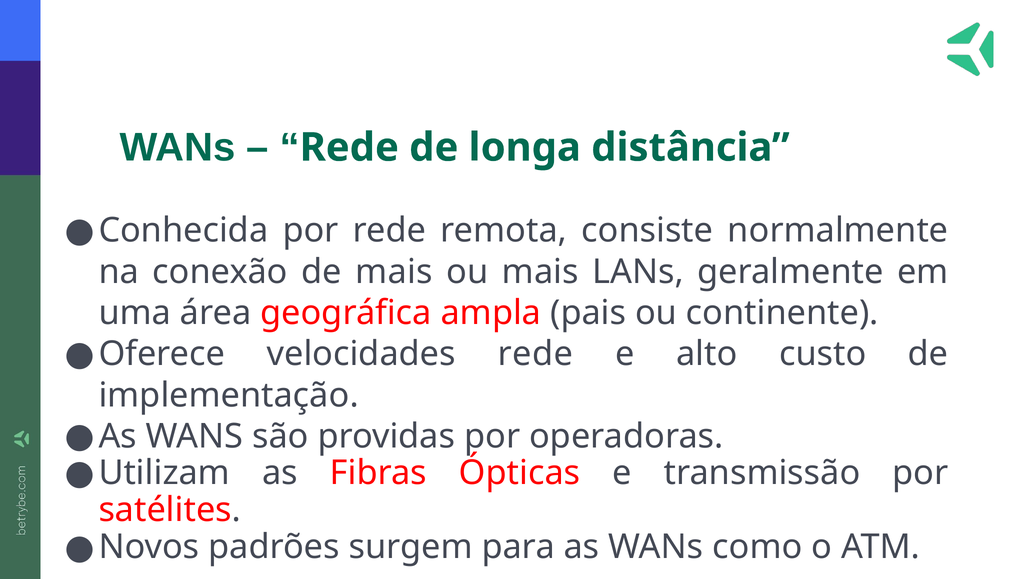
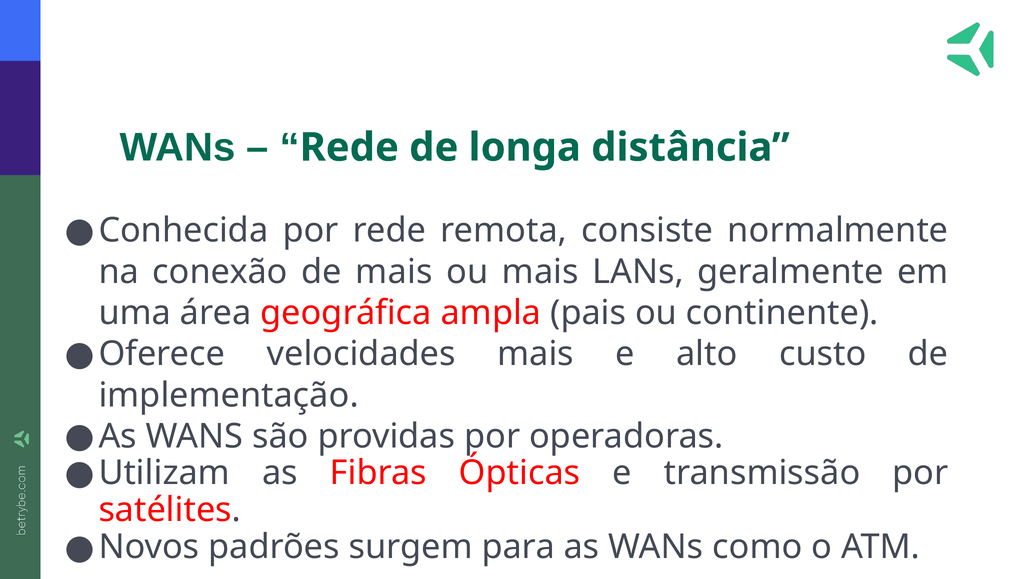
velocidades rede: rede -> mais
